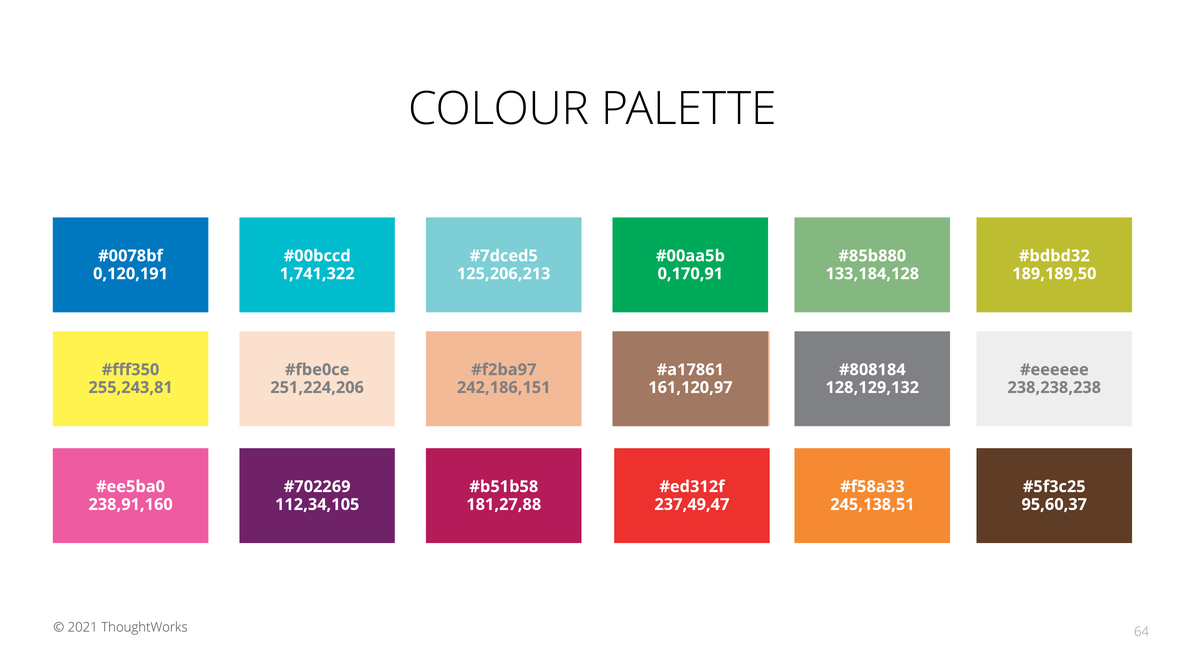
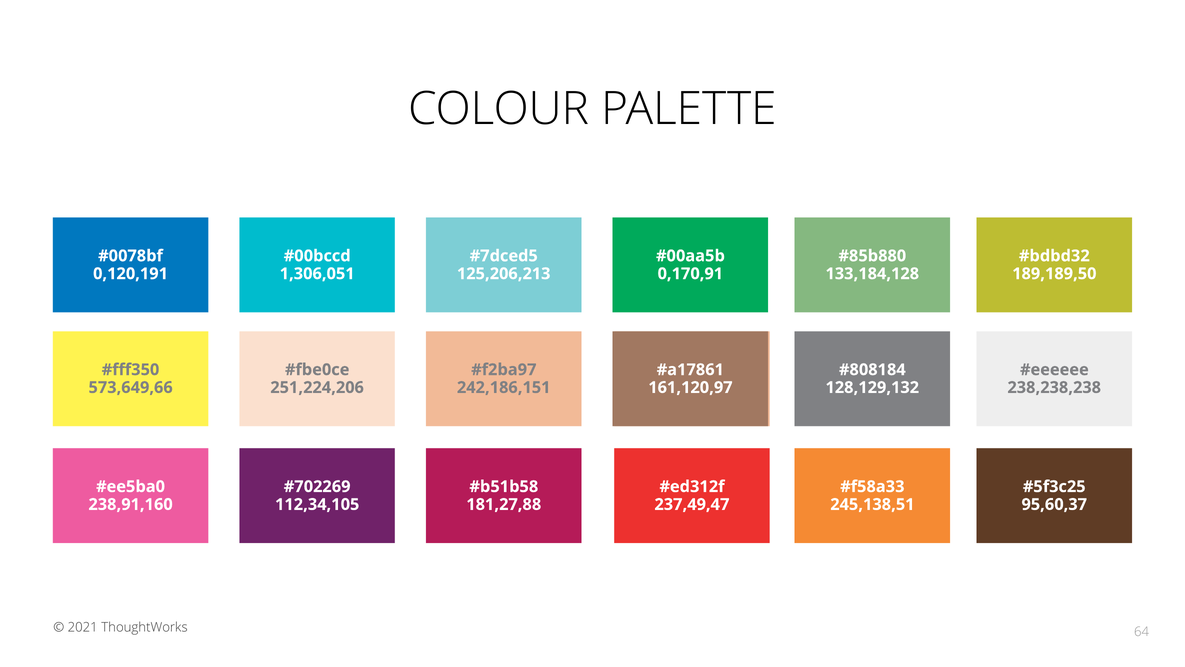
1,741,322: 1,741,322 -> 1,306,051
255,243,81: 255,243,81 -> 573,649,66
